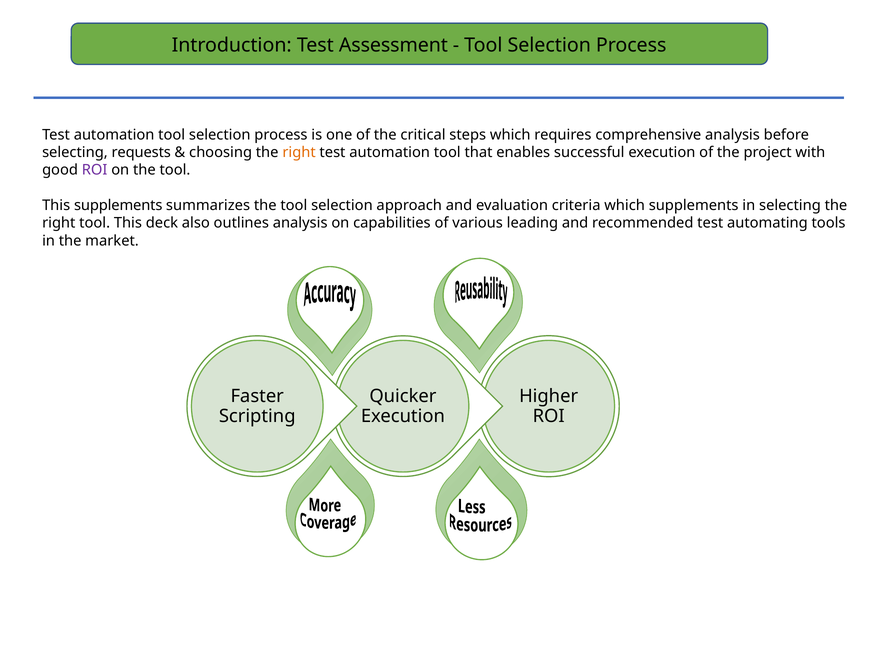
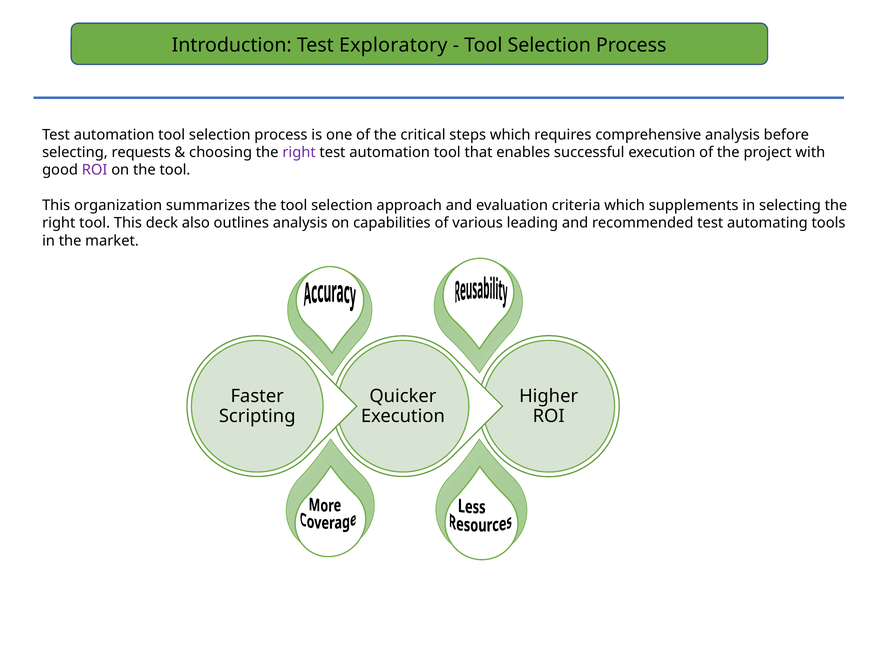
Assessment: Assessment -> Exploratory
right at (299, 152) colour: orange -> purple
This supplements: supplements -> organization
